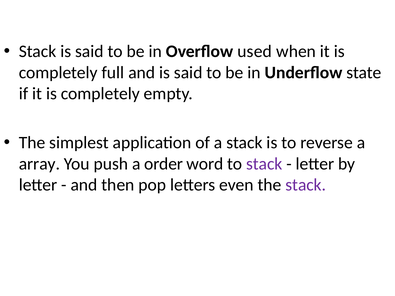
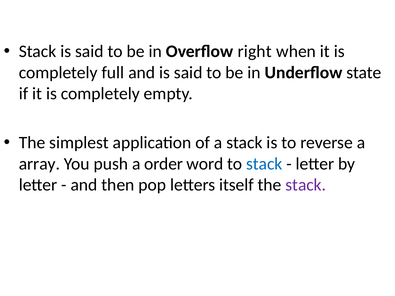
used: used -> right
stack at (264, 164) colour: purple -> blue
even: even -> itself
